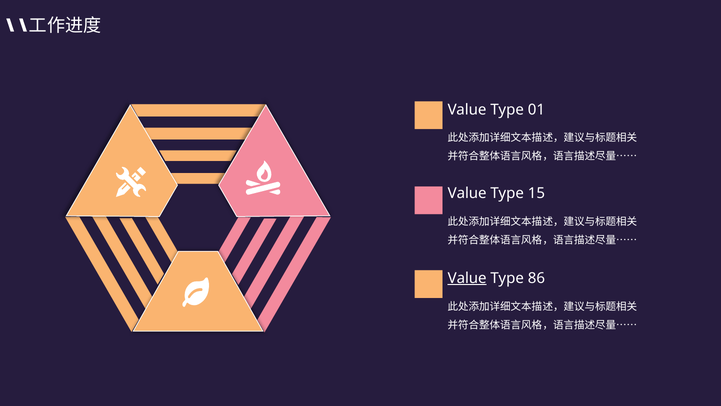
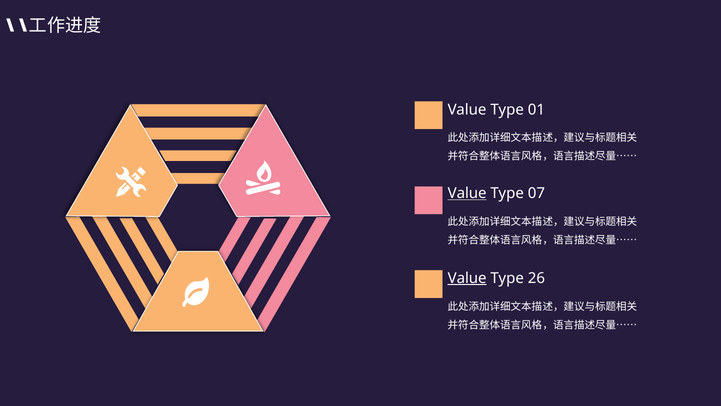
Value at (467, 193) underline: none -> present
15: 15 -> 07
86: 86 -> 26
